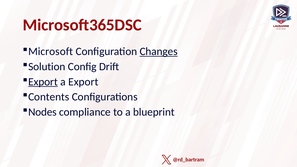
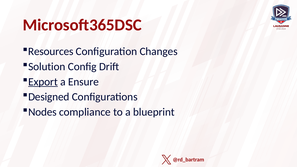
Microsoft: Microsoft -> Resources
Changes underline: present -> none
a Export: Export -> Ensure
Contents: Contents -> Designed
